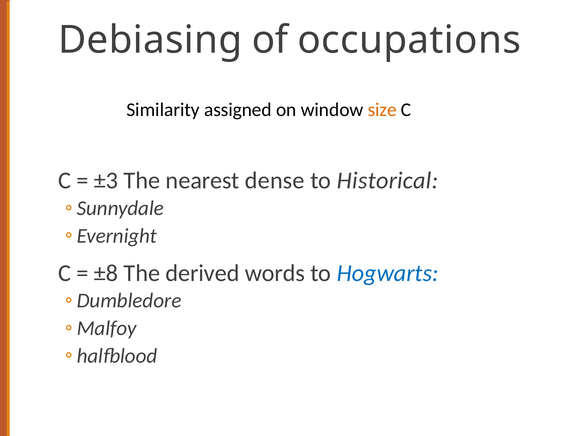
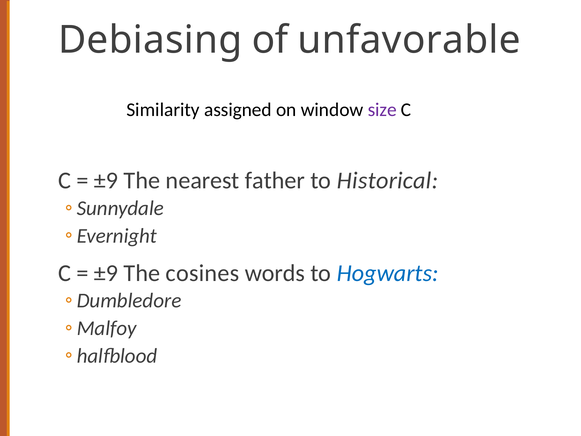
occupations: occupations -> unfavorable
size colour: orange -> purple
±3 at (106, 180): ±3 -> ±9
dense: dense -> father
±8 at (106, 273): ±8 -> ±9
derived: derived -> cosines
